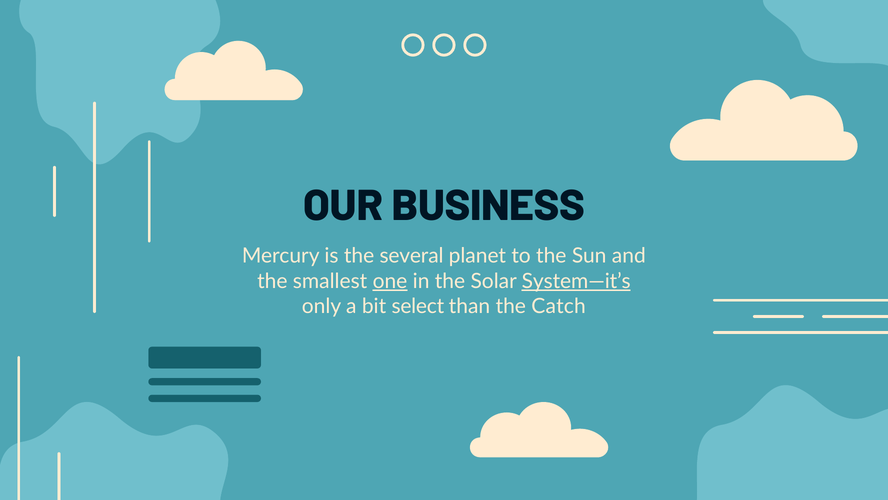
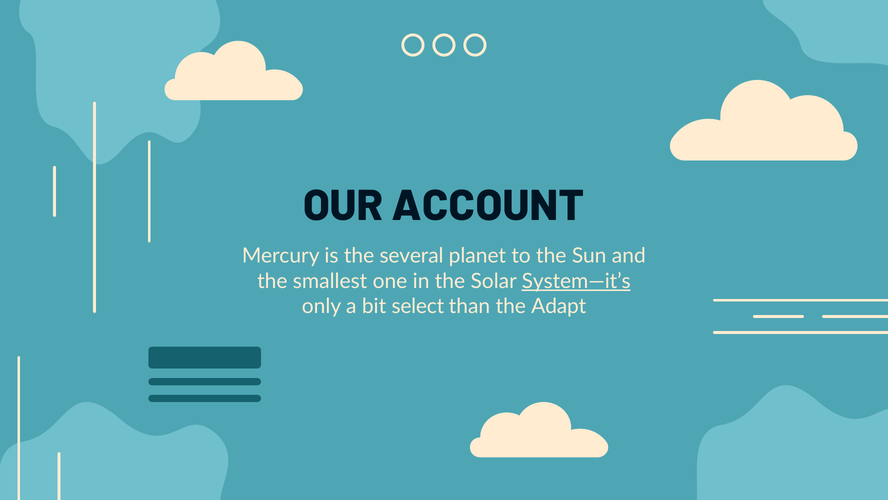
BUSINESS: BUSINESS -> ACCOUNT
one underline: present -> none
Catch: Catch -> Adapt
